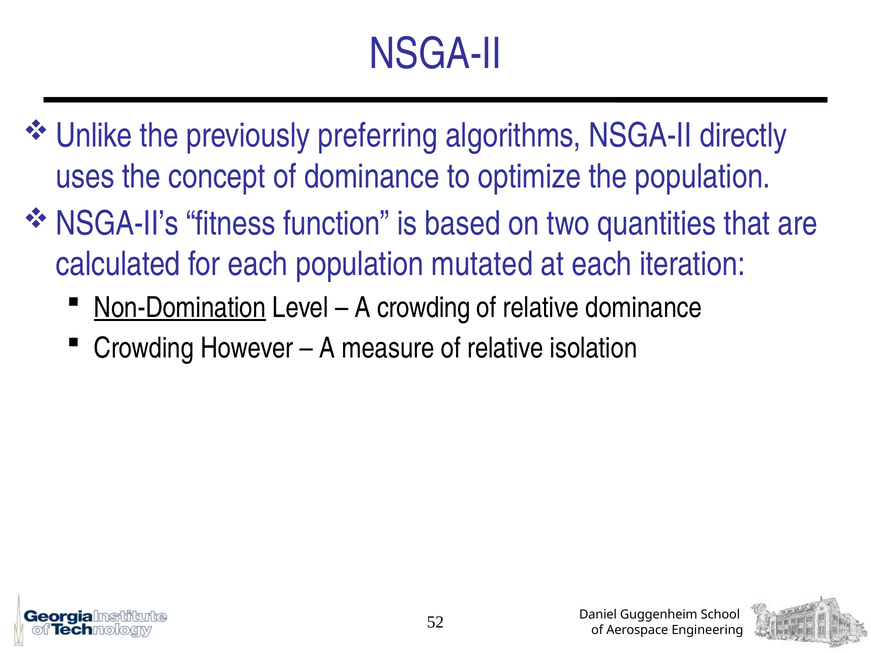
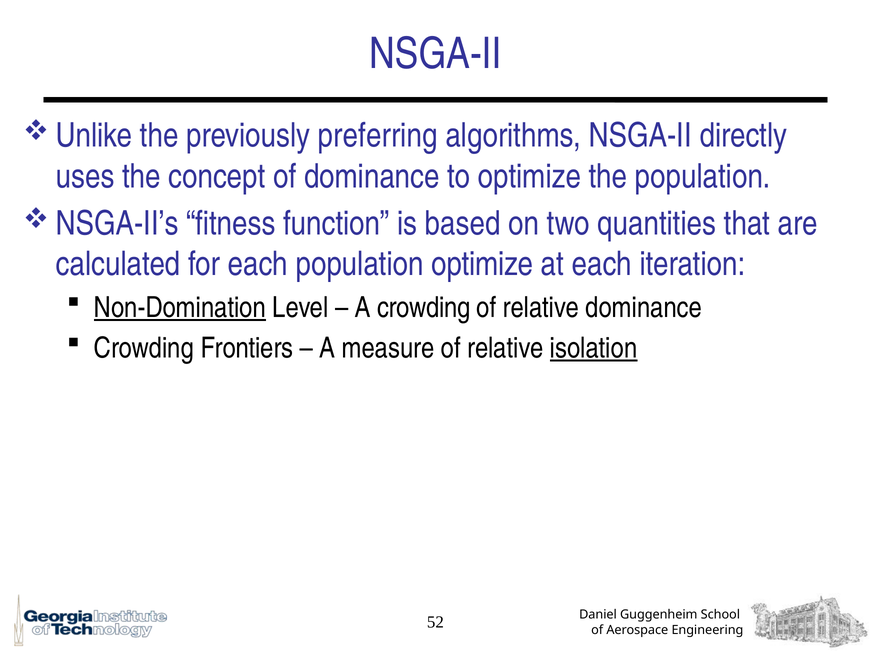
population mutated: mutated -> optimize
However: However -> Frontiers
isolation underline: none -> present
